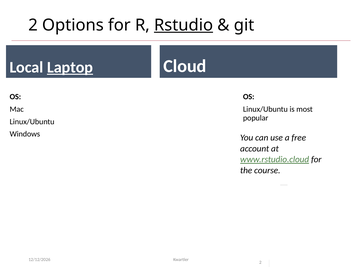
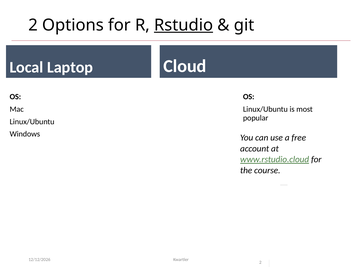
Laptop underline: present -> none
